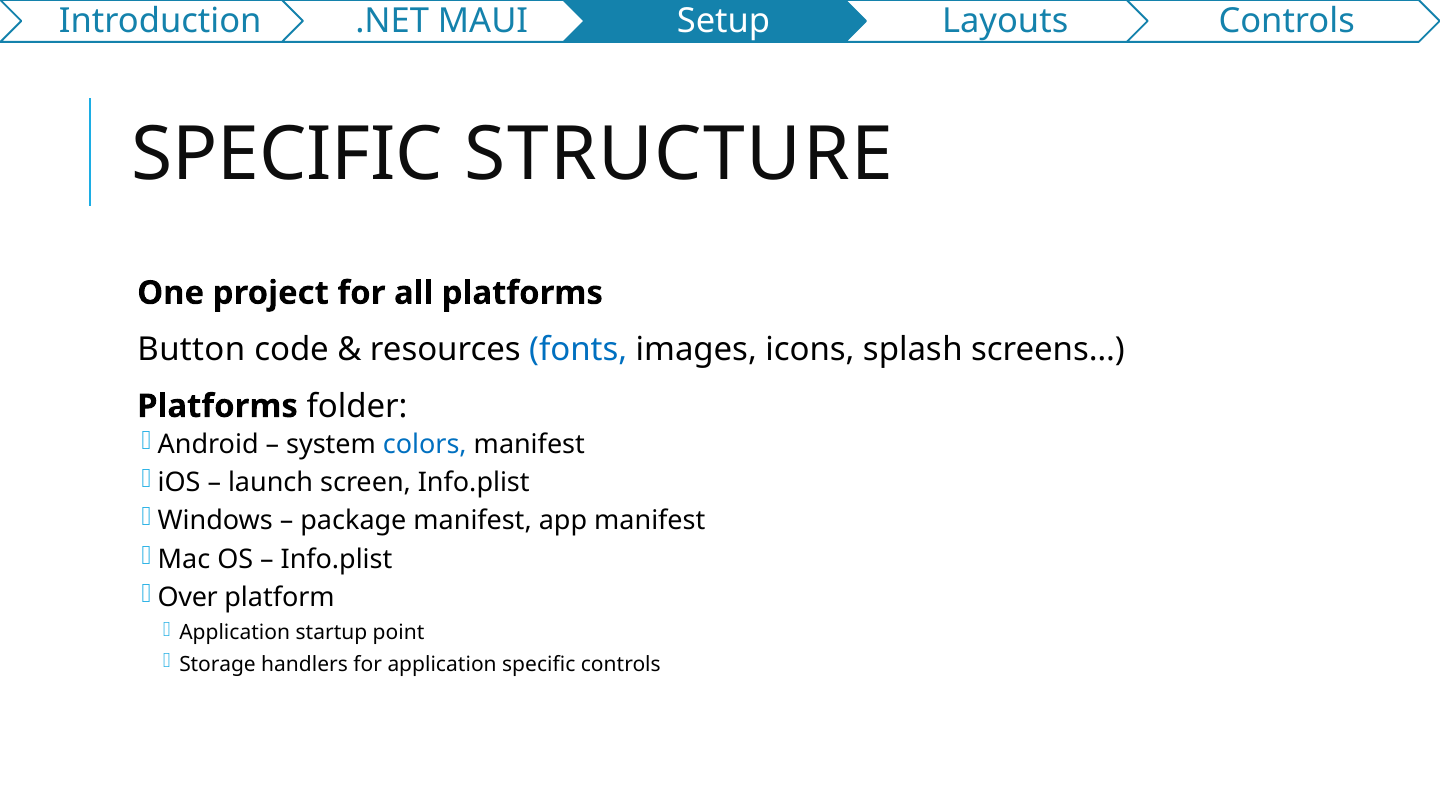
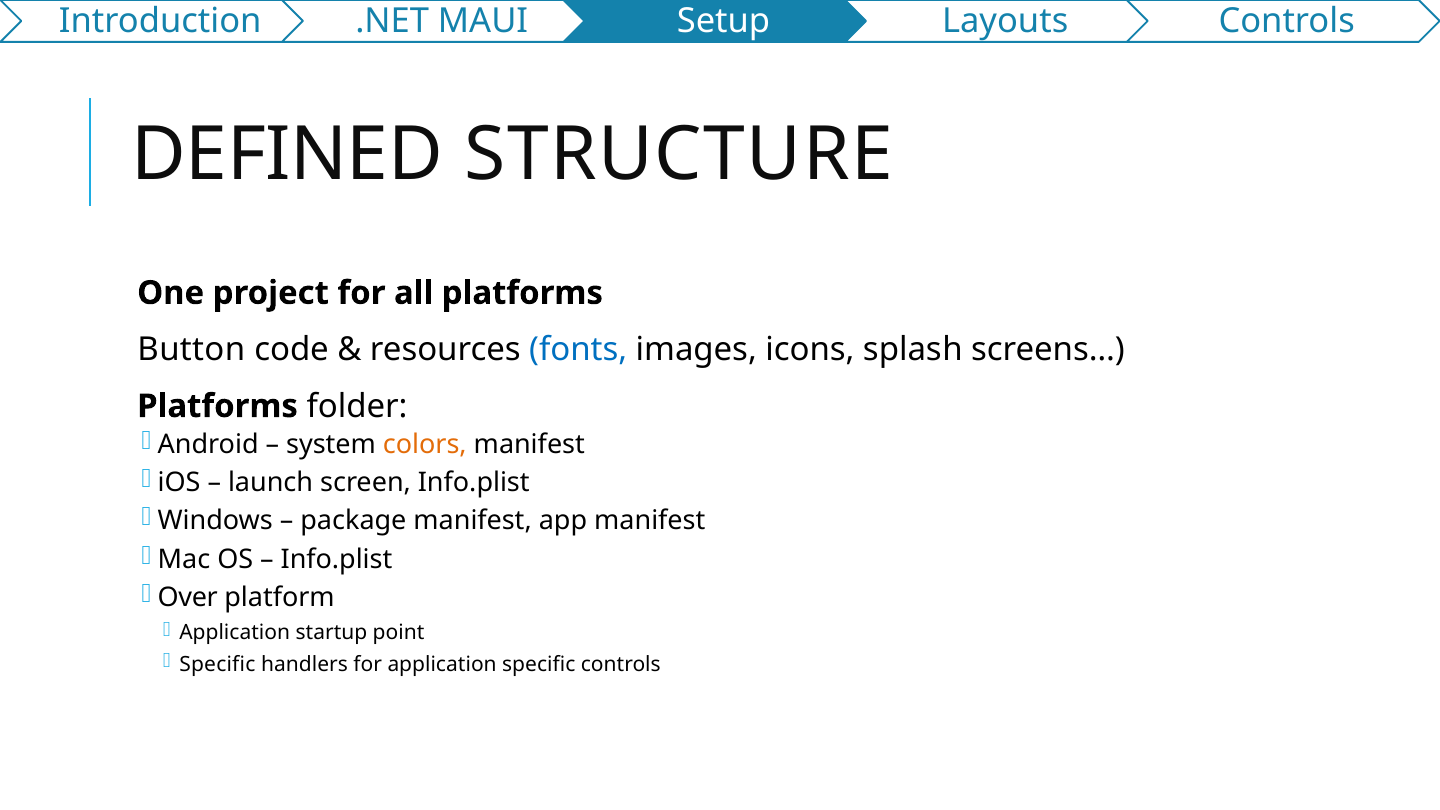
SPECIFIC at (287, 155): SPECIFIC -> DEFINED
colors colour: blue -> orange
Storage at (218, 664): Storage -> Specific
